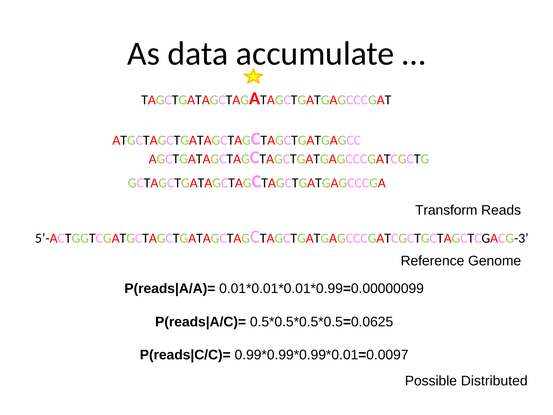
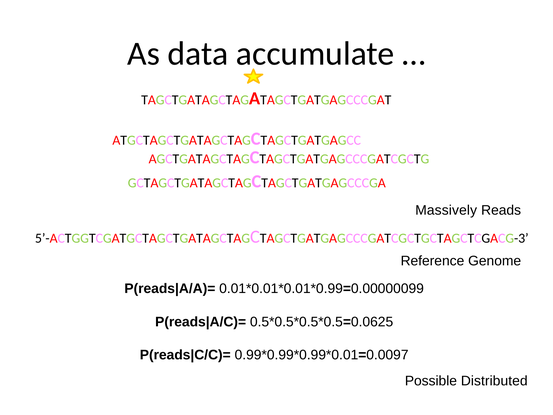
Transform: Transform -> Massively
